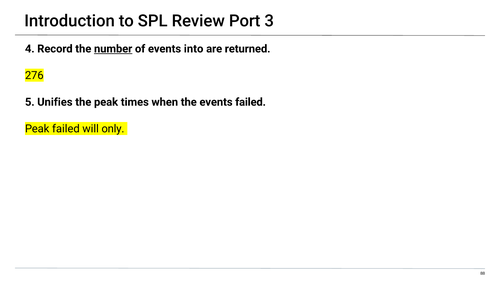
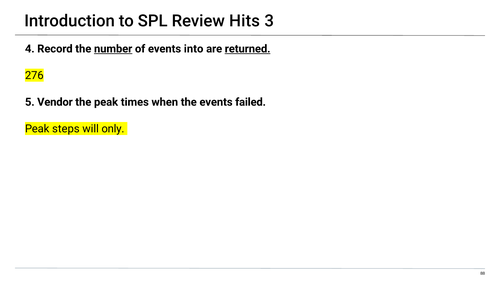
Port: Port -> Hits
returned underline: none -> present
Unifies: Unifies -> Vendor
Peak failed: failed -> steps
